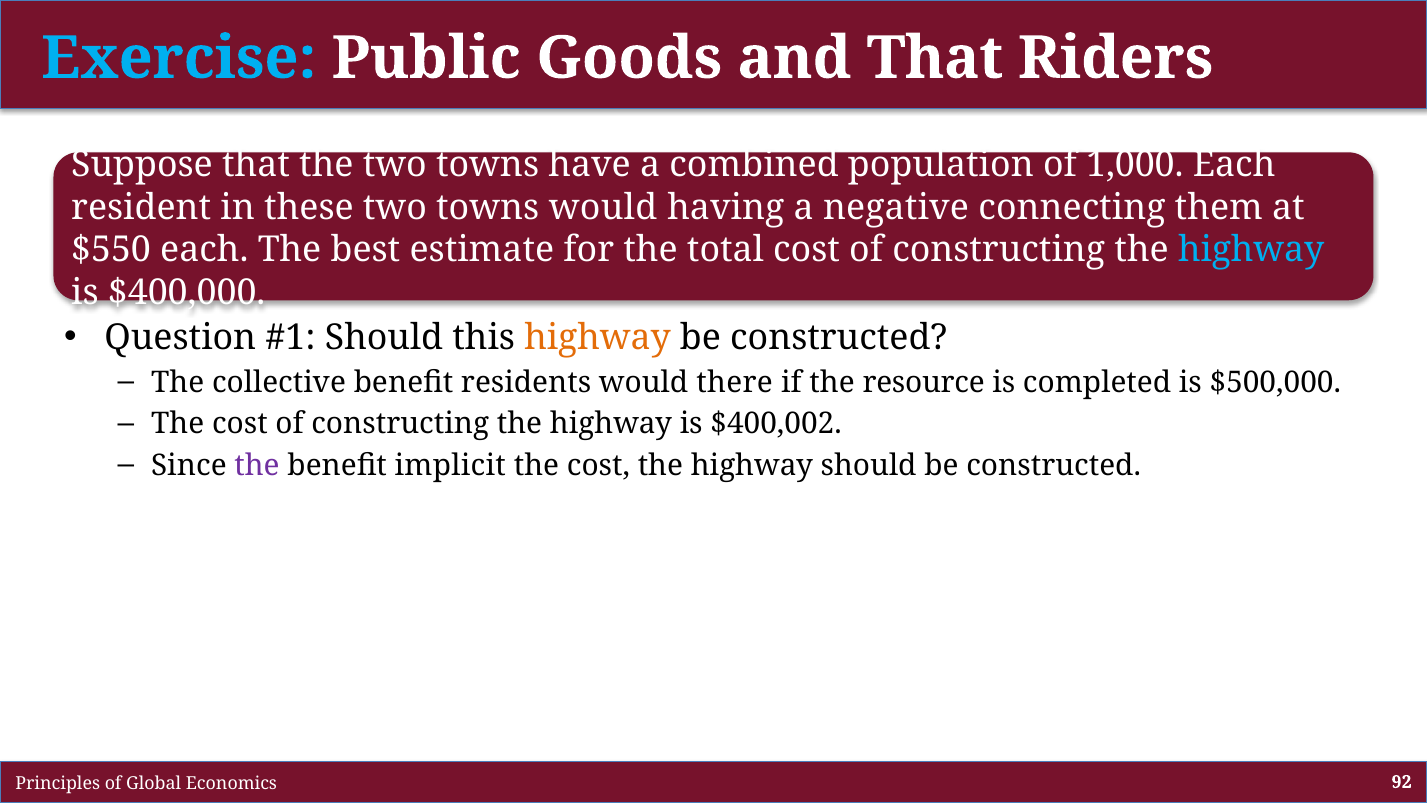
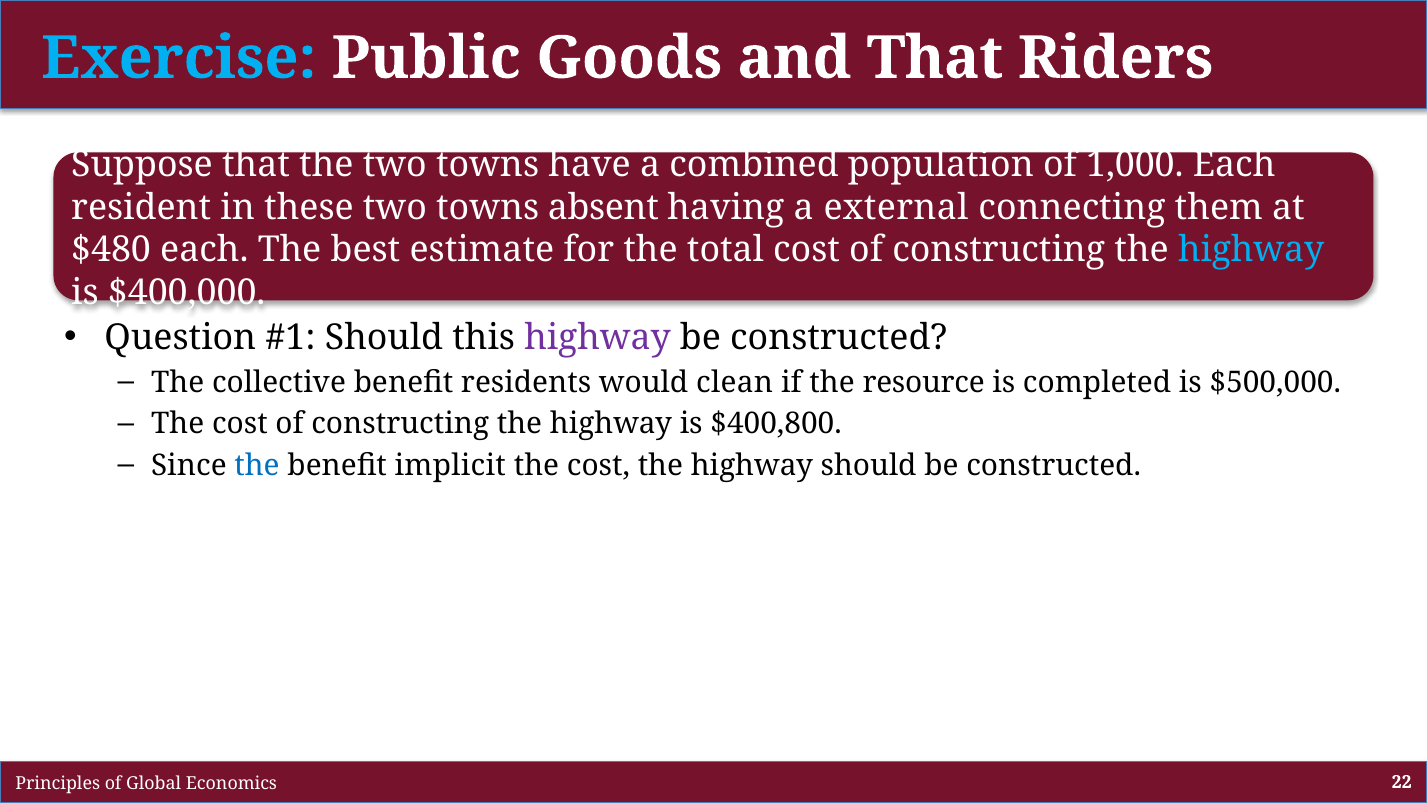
towns would: would -> absent
negative: negative -> external
$550: $550 -> $480
highway at (597, 338) colour: orange -> purple
there: there -> clean
$400,002: $400,002 -> $400,800
the at (257, 466) colour: purple -> blue
92: 92 -> 22
